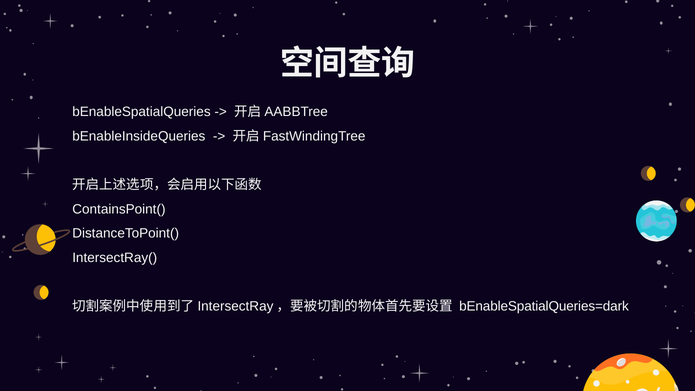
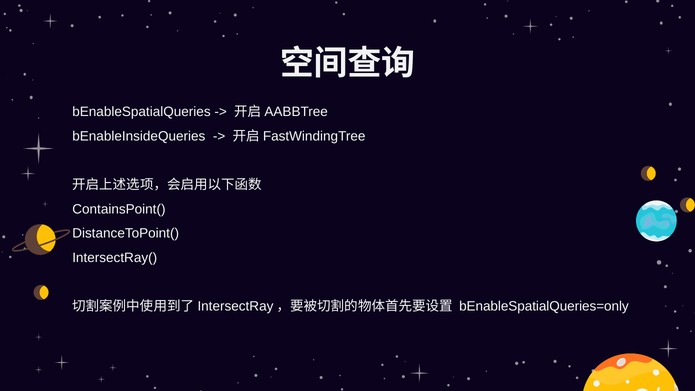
bEnableSpatialQueries=dark: bEnableSpatialQueries=dark -> bEnableSpatialQueries=only
